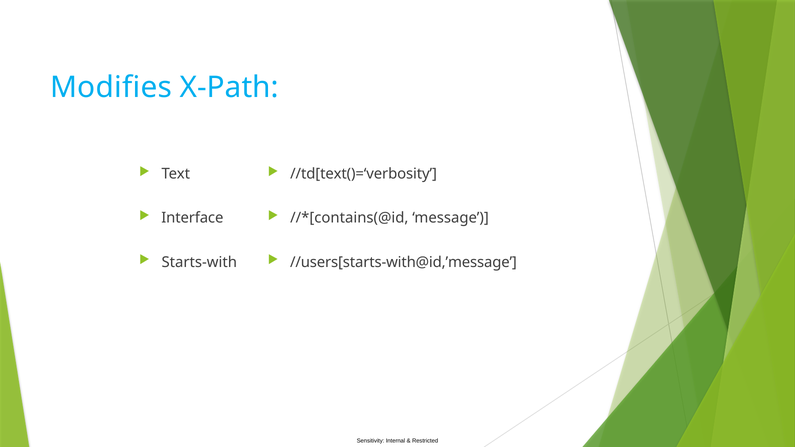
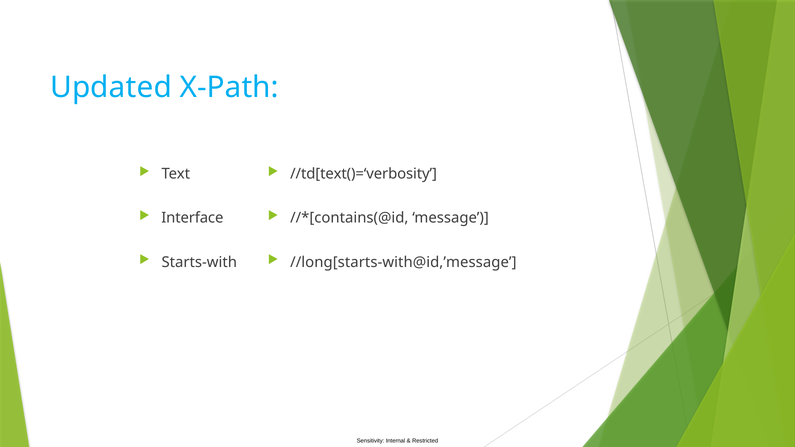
Modifies: Modifies -> Updated
//users[starts-with@id,’message: //users[starts-with@id,’message -> //long[starts-with@id,’message
